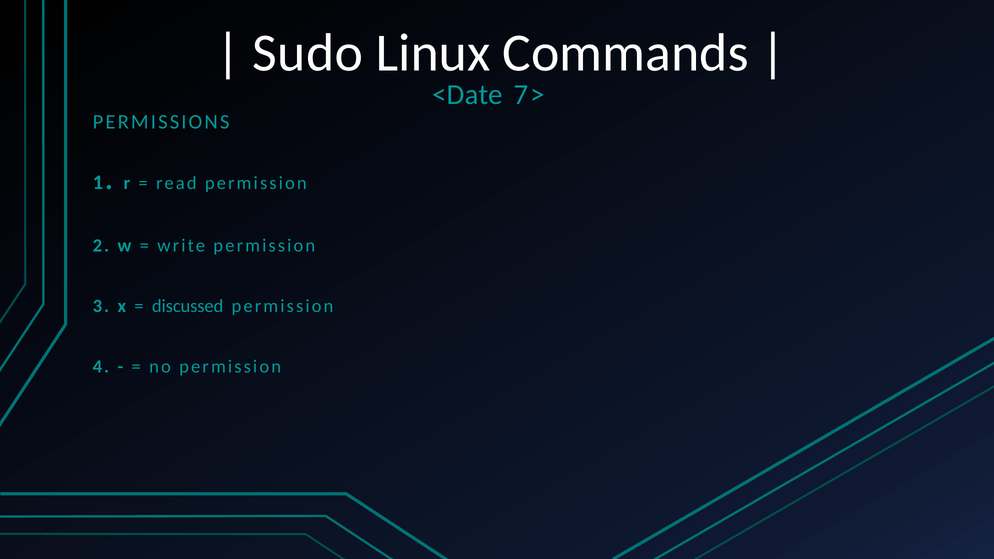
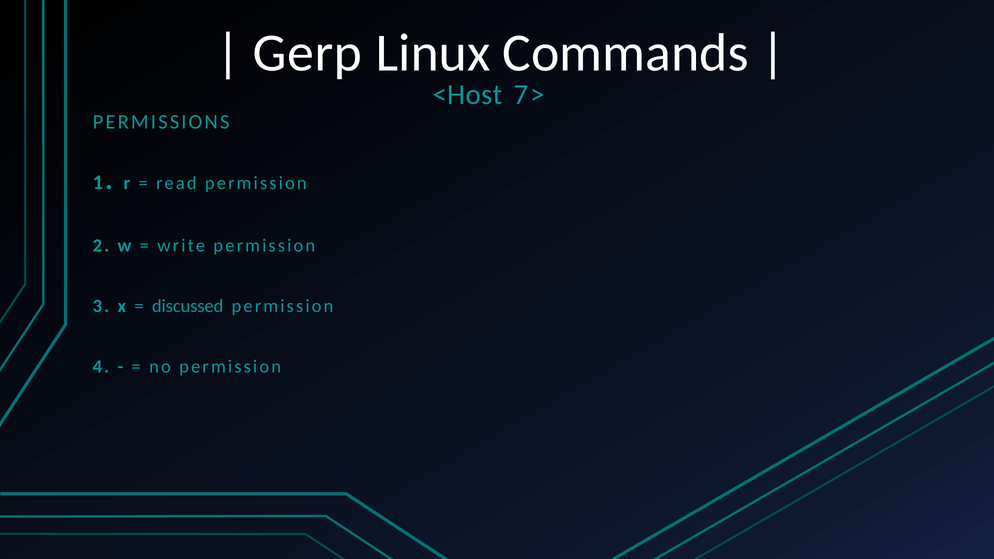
Sudo: Sudo -> Gerp
<Date: <Date -> <Host
